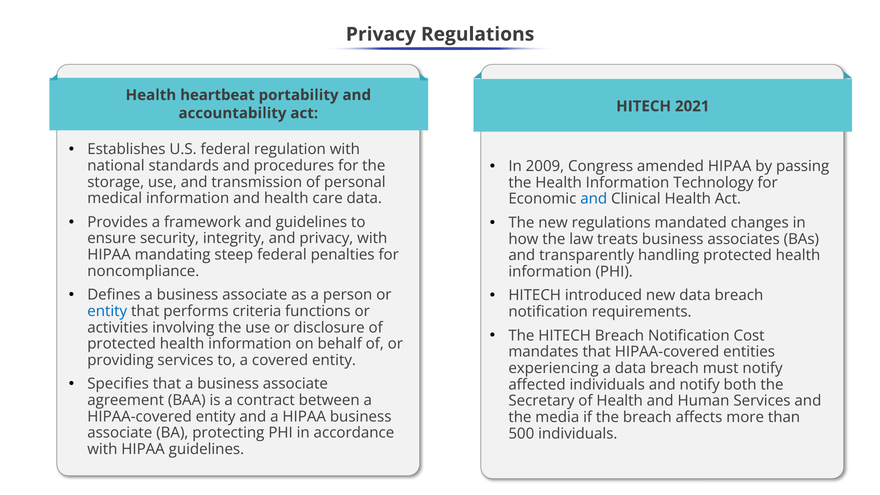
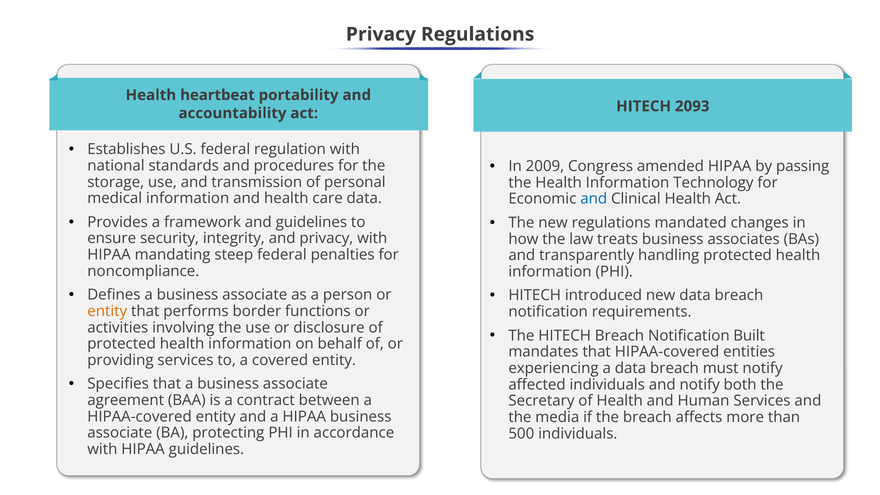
2021: 2021 -> 2093
entity at (107, 311) colour: blue -> orange
criteria: criteria -> border
Cost: Cost -> Built
